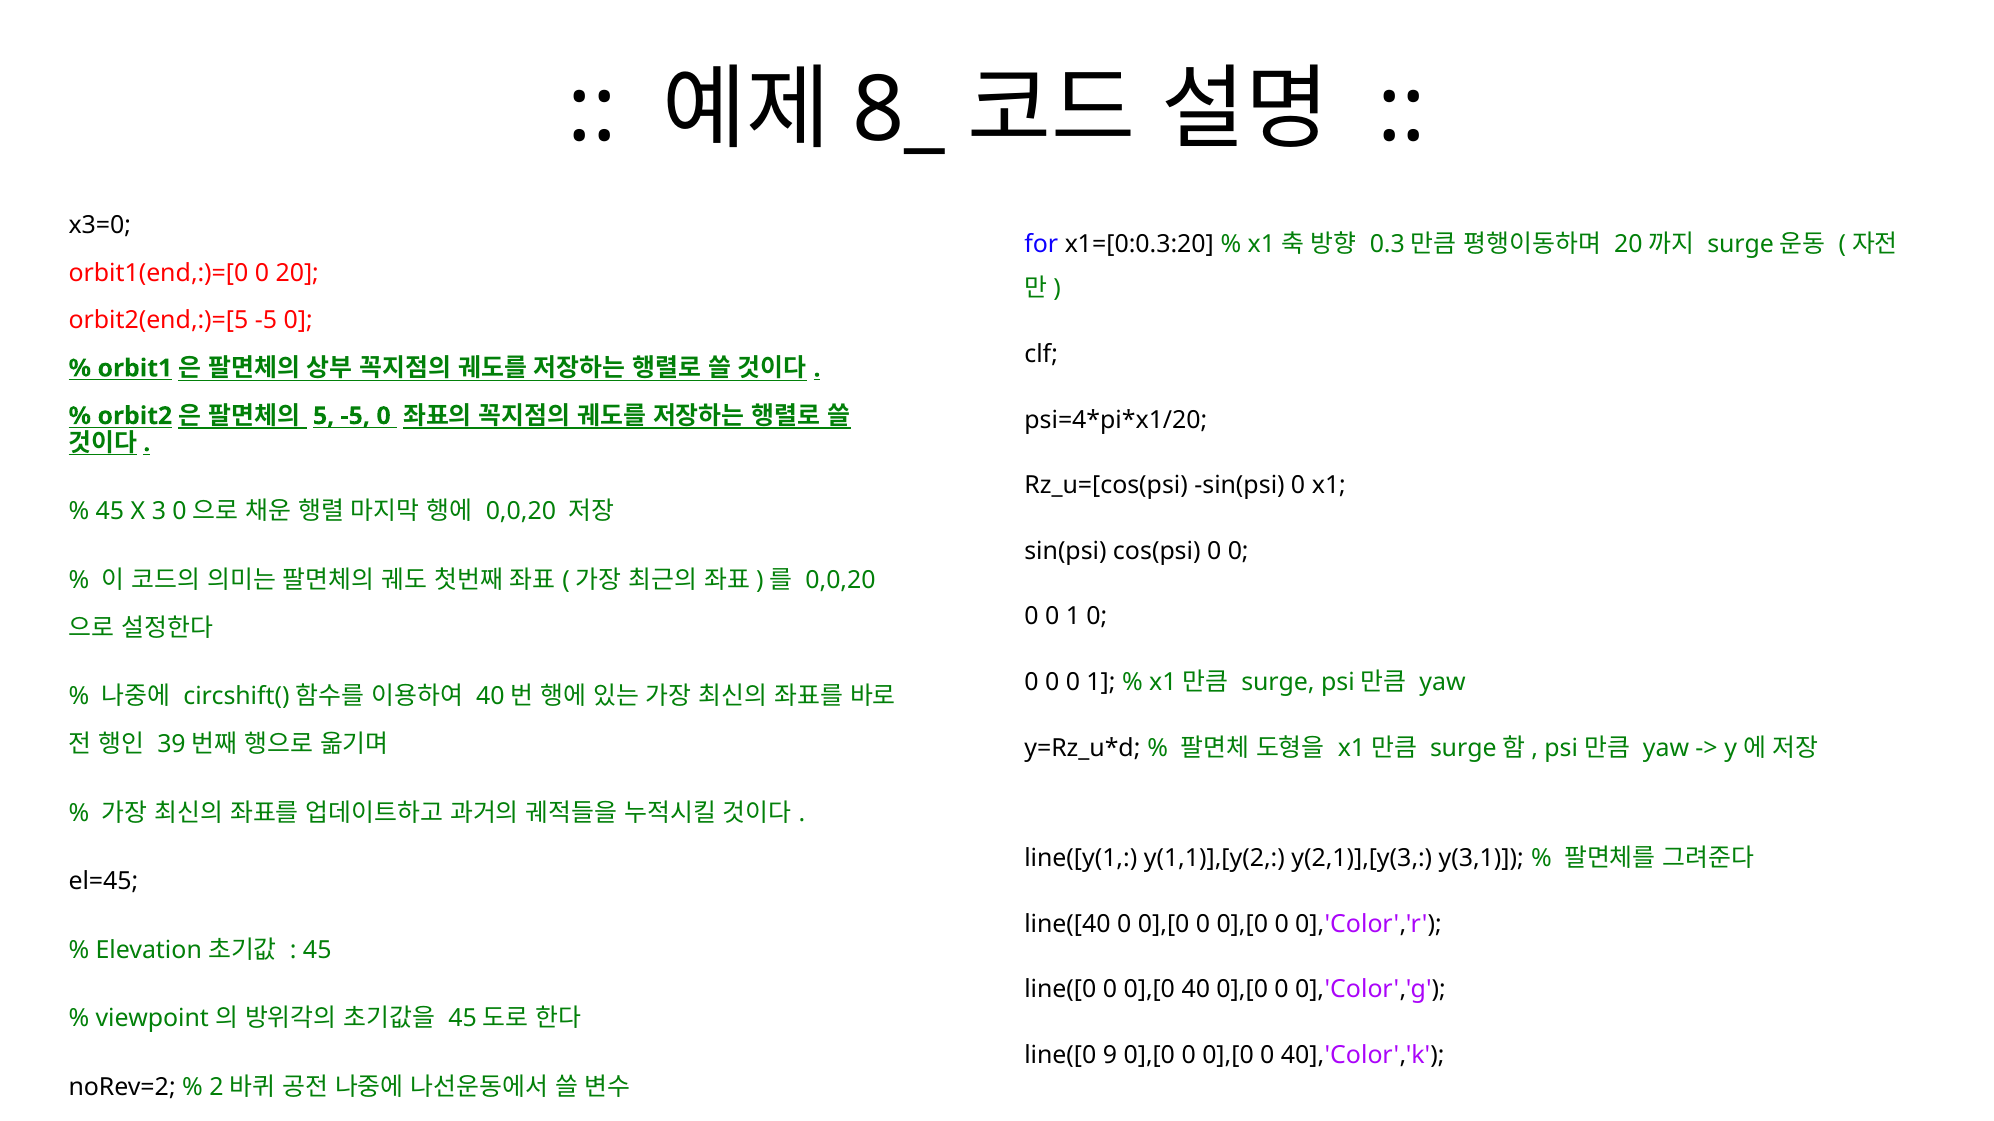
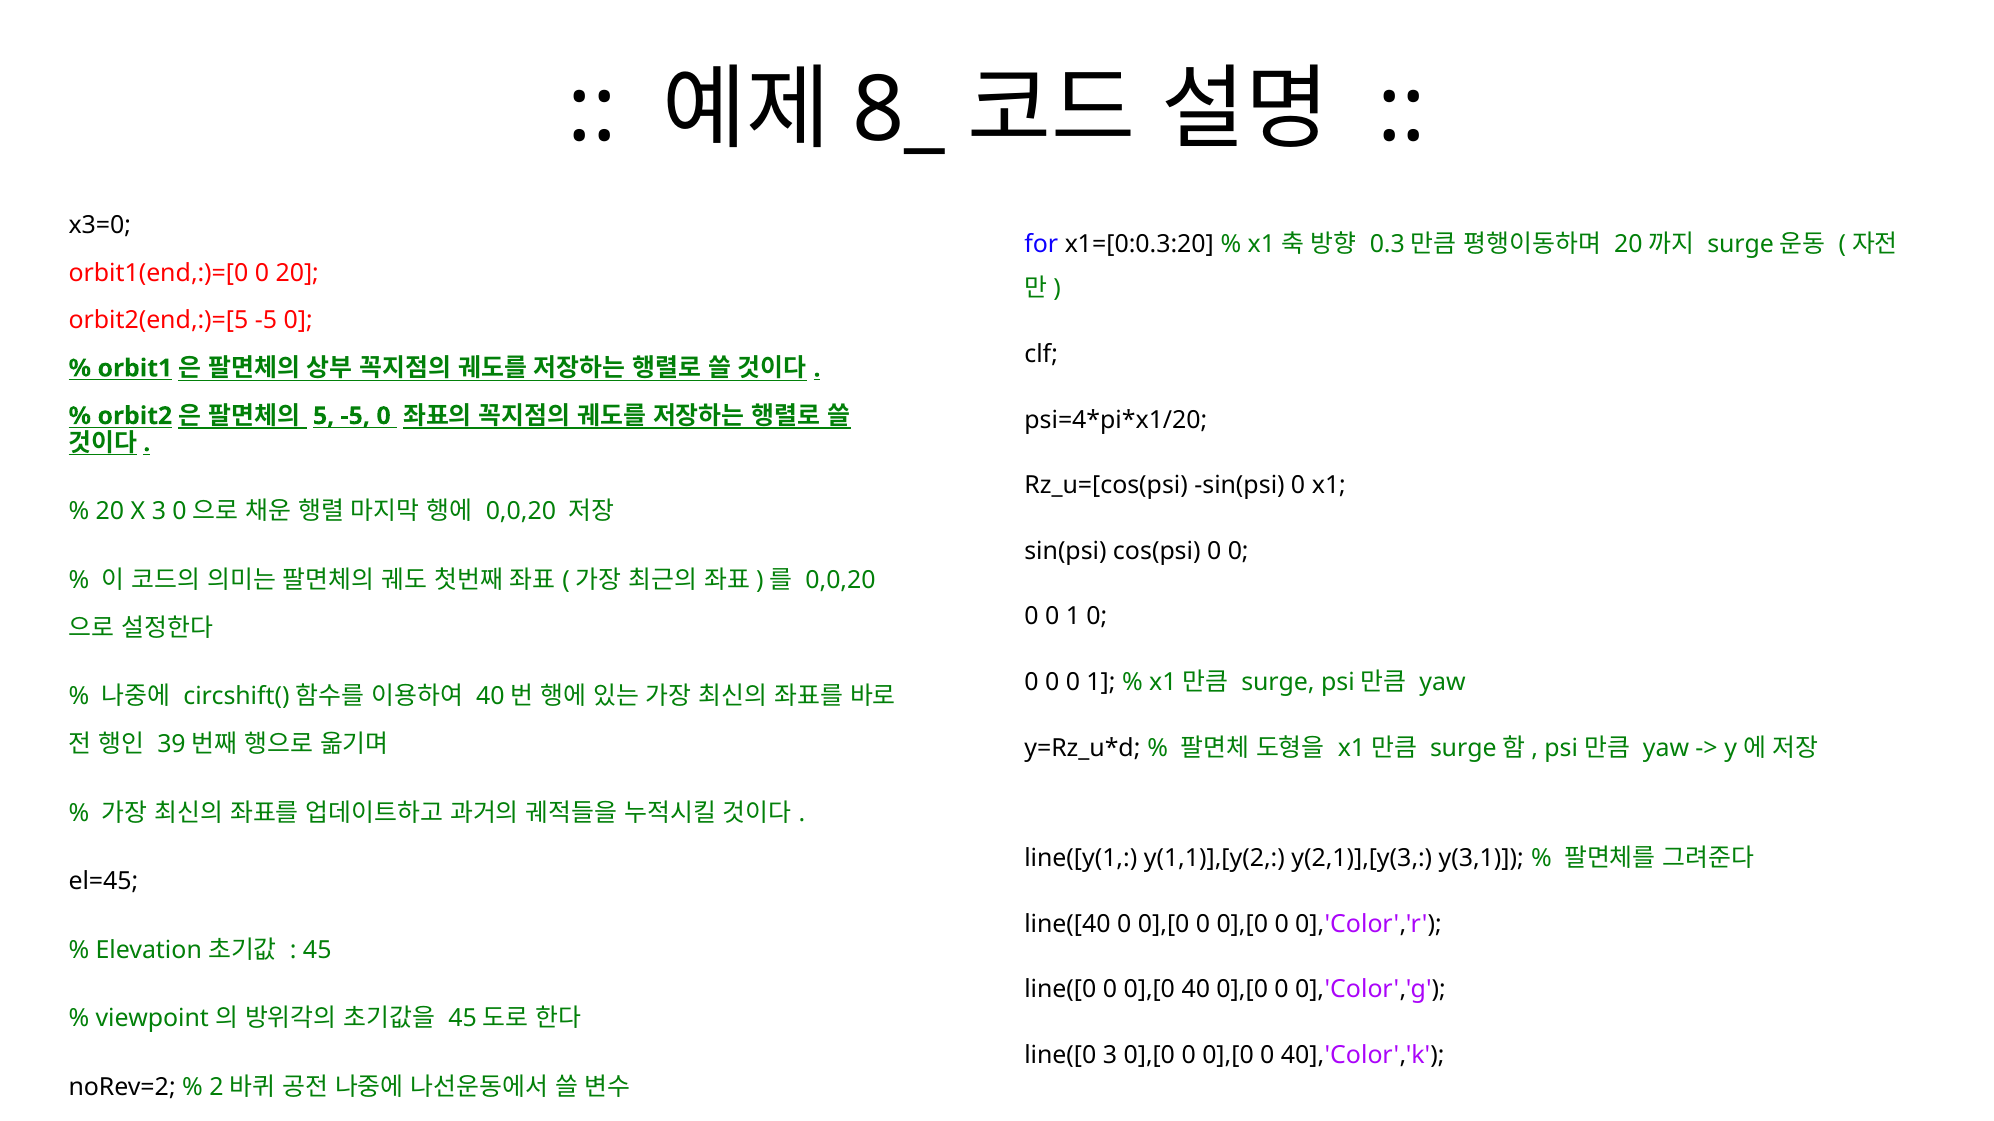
45 at (110, 512): 45 -> 20
line([0 9: 9 -> 3
